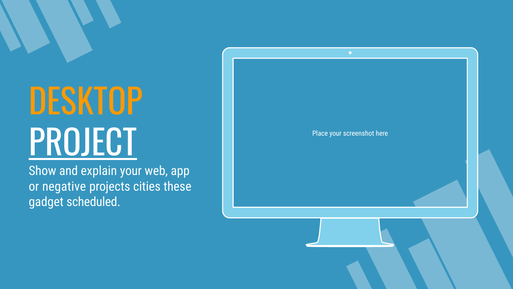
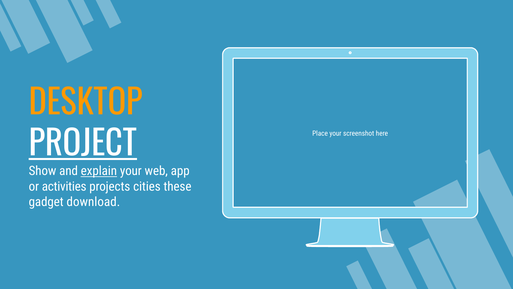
explain underline: none -> present
negative: negative -> activities
scheduled: scheduled -> download
